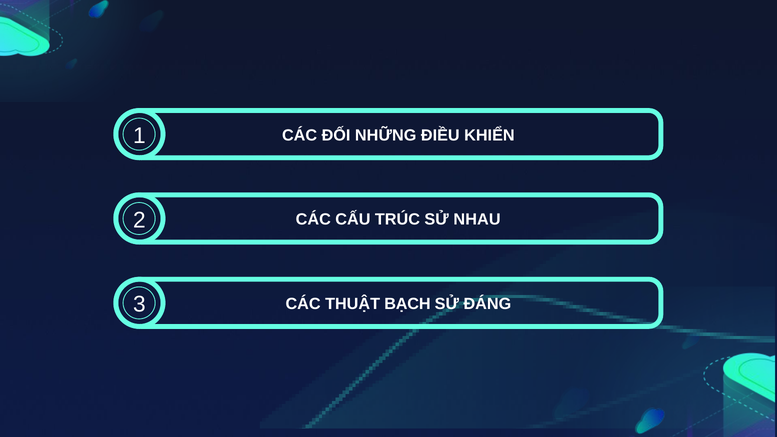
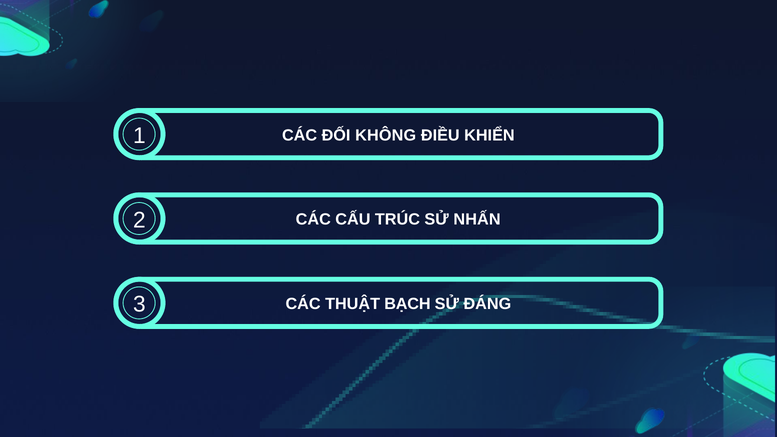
NHỮNG: NHỮNG -> KHÔNG
NHAU: NHAU -> NHẤN
